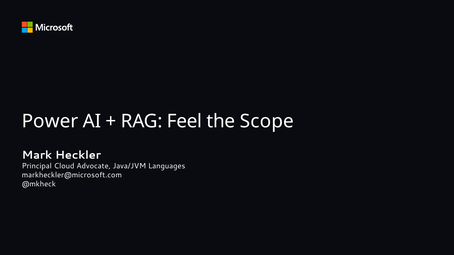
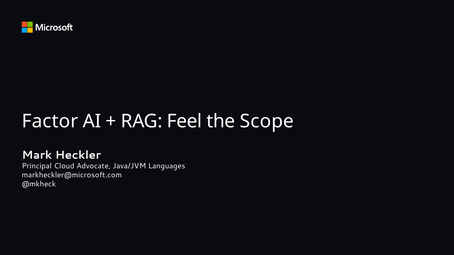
Power: Power -> Factor
